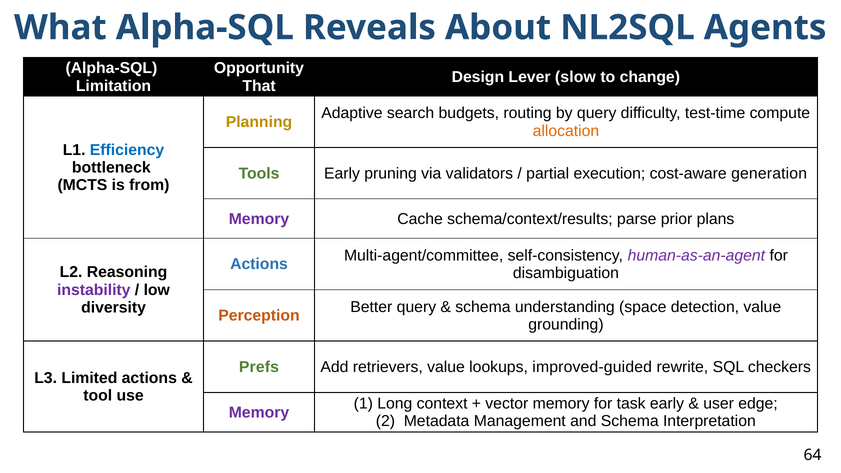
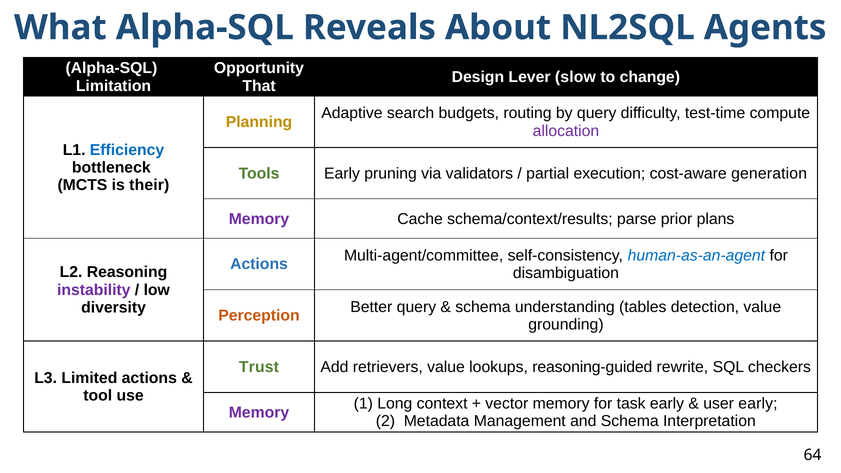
allocation colour: orange -> purple
from: from -> their
human-as-an-agent colour: purple -> blue
space: space -> tables
Prefs: Prefs -> Trust
improved‑guided: improved‑guided -> reasoning‑guided
user edge: edge -> early
